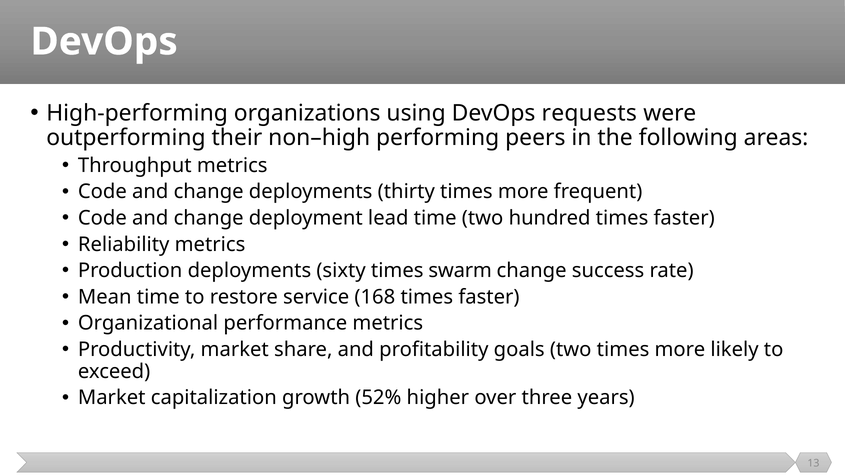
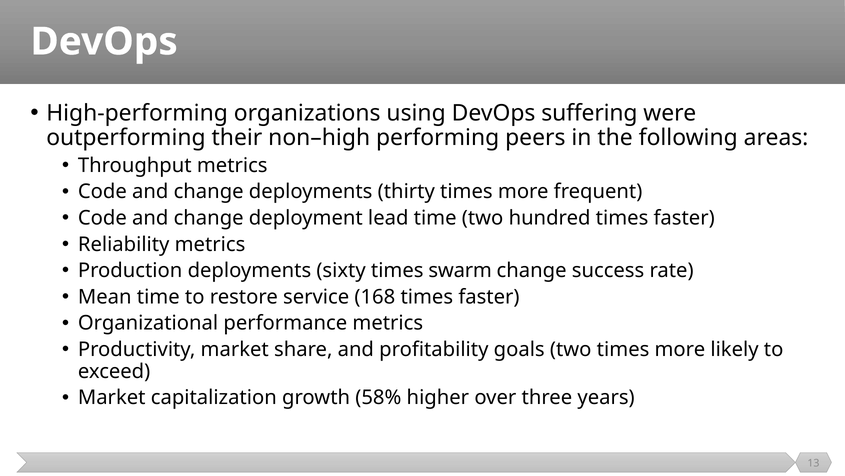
requests: requests -> suffering
52%: 52% -> 58%
